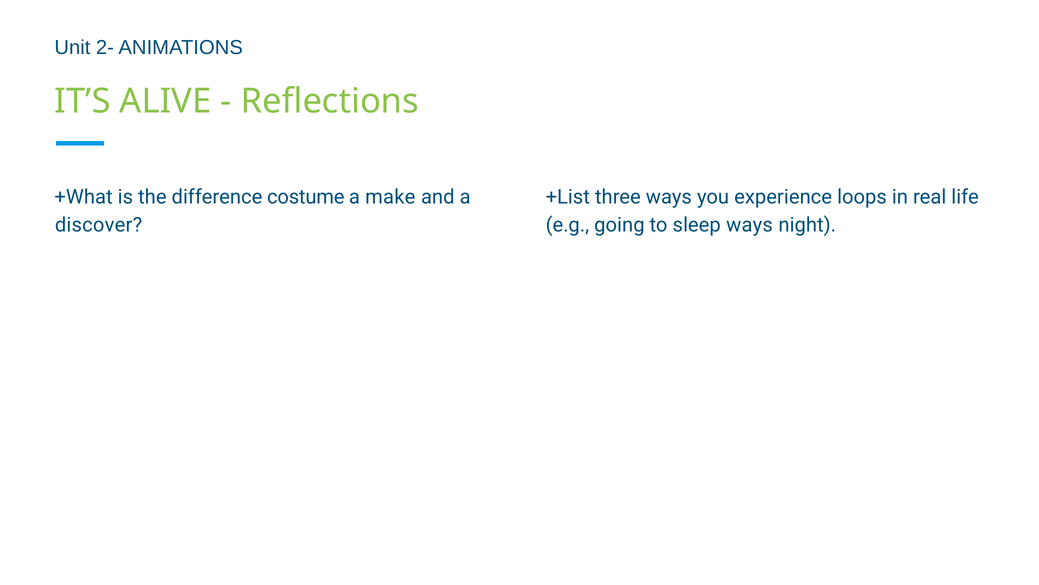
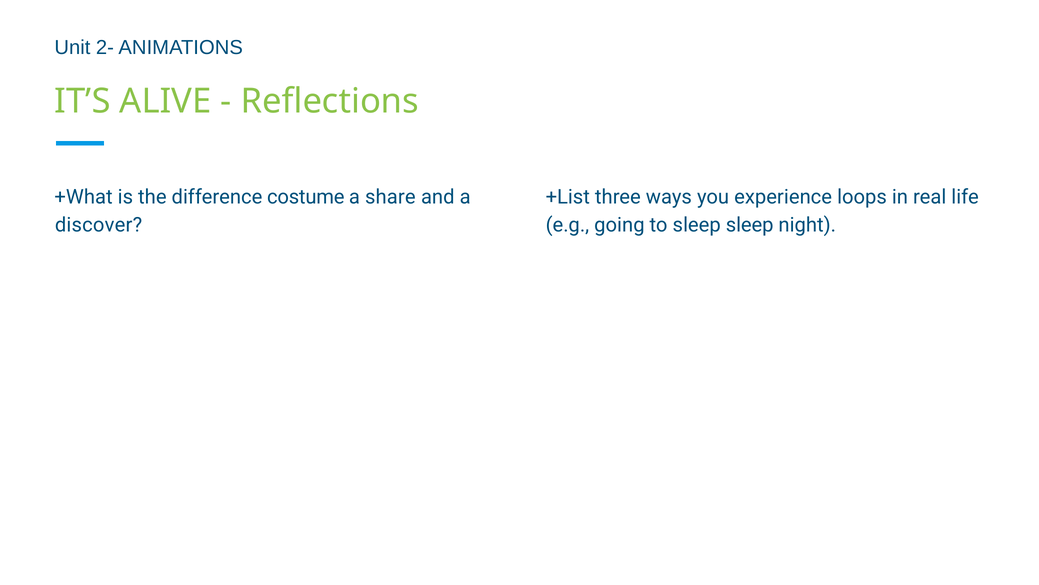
make: make -> share
sleep ways: ways -> sleep
